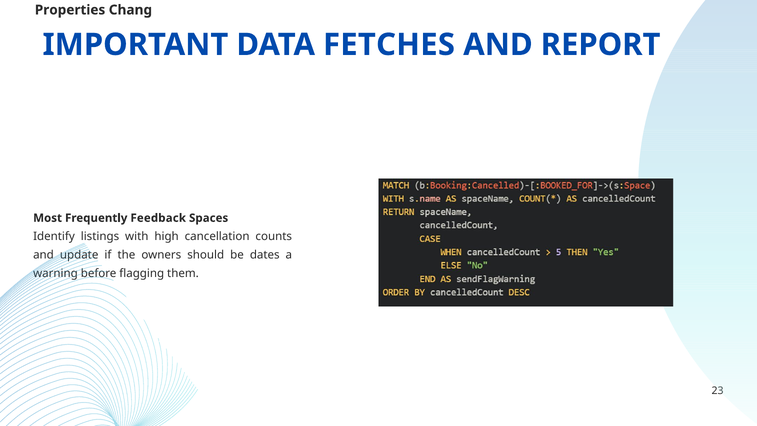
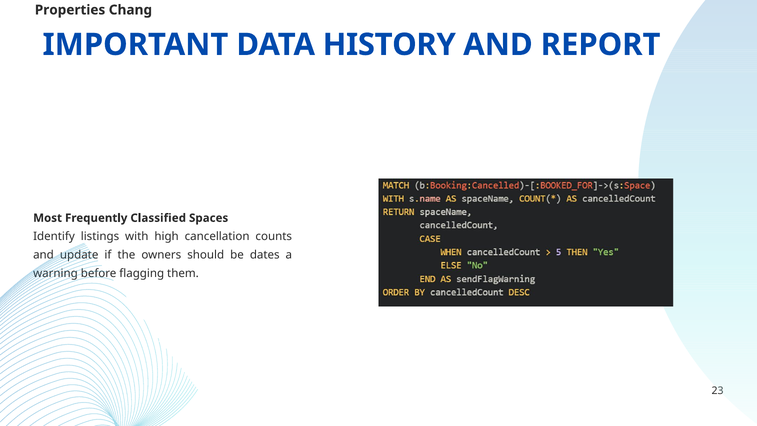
FETCHES: FETCHES -> HISTORY
Feedback: Feedback -> Classified
